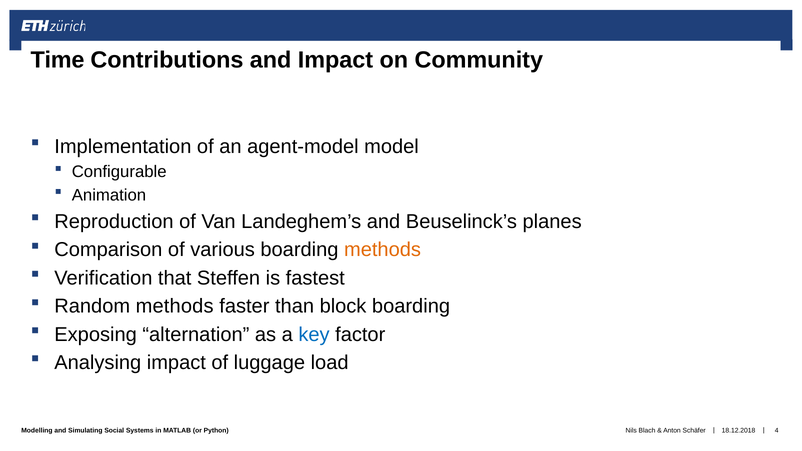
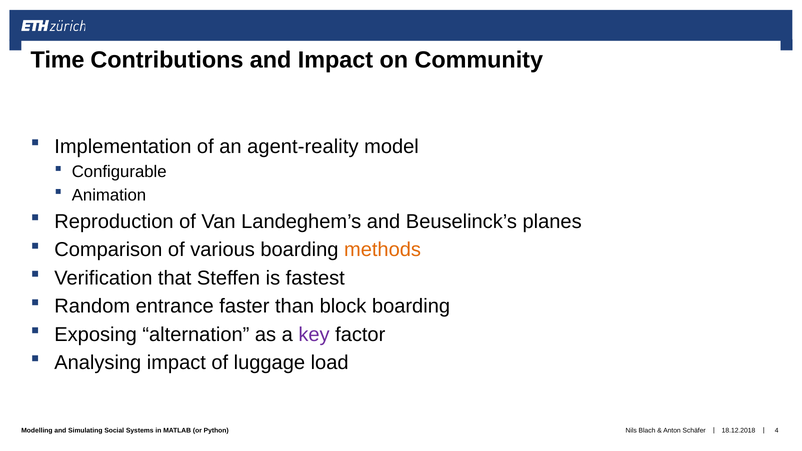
agent-model: agent-model -> agent-reality
Random methods: methods -> entrance
key colour: blue -> purple
